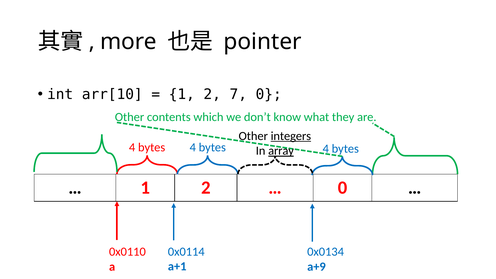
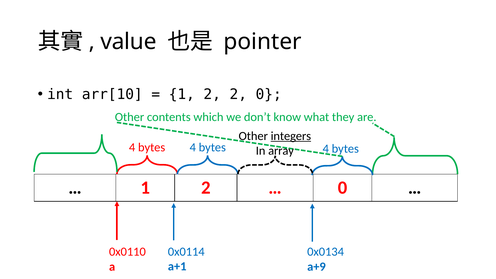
more: more -> value
2 7: 7 -> 2
array underline: present -> none
